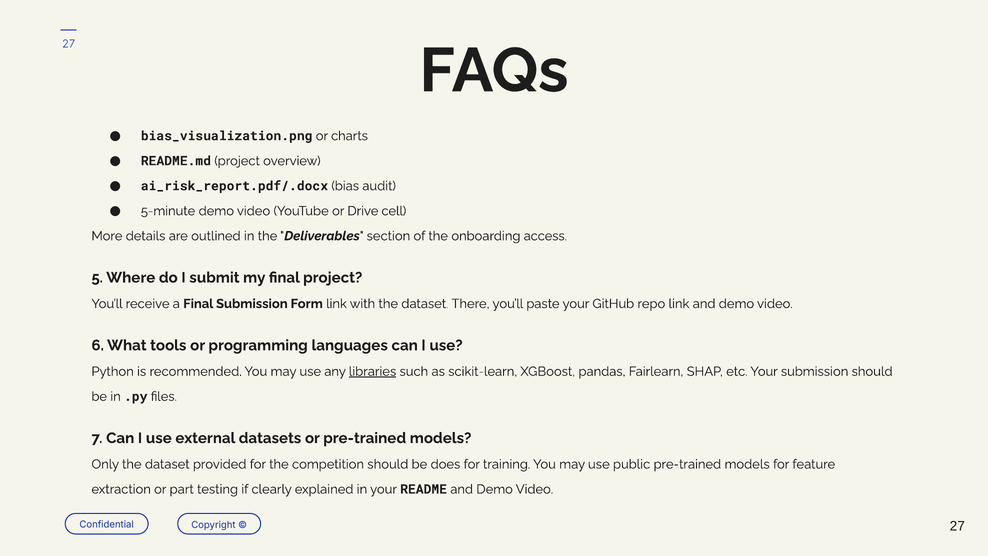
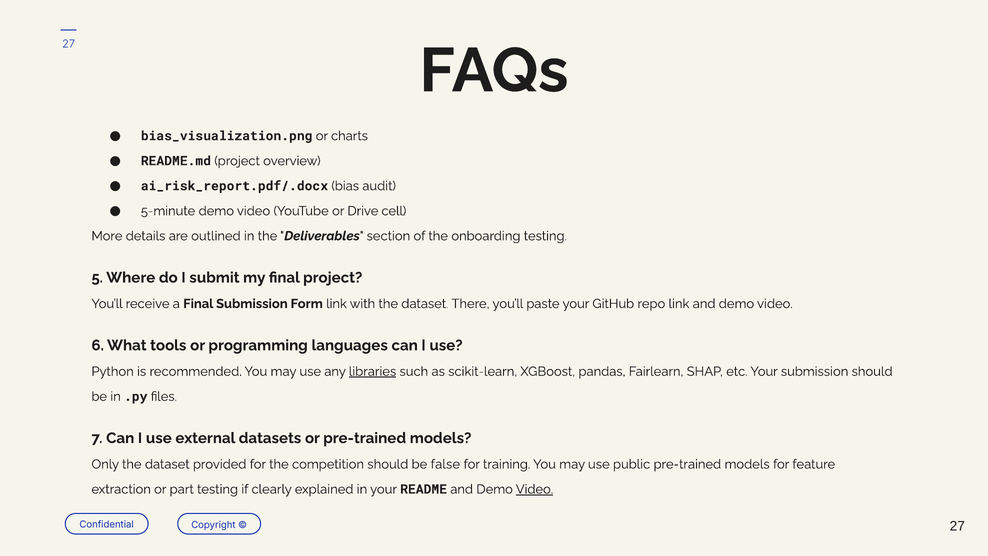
onboarding access: access -> testing
does: does -> false
Video at (534, 489) underline: none -> present
